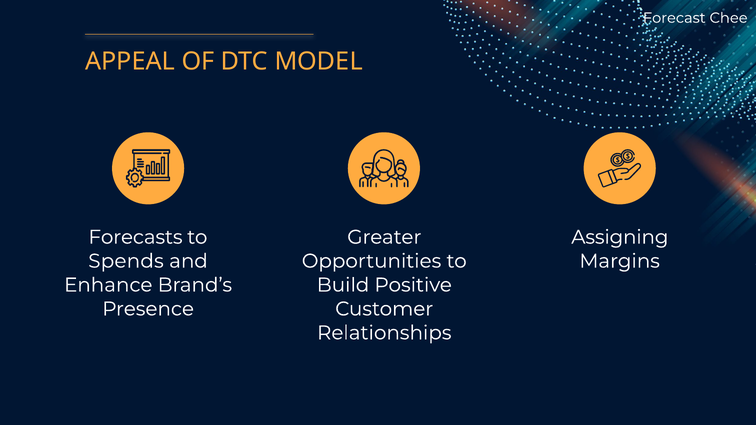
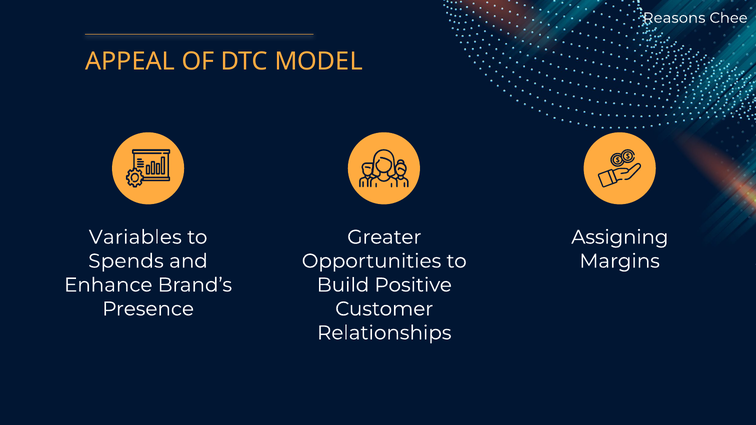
Forecast: Forecast -> Reasons
Forecasts: Forecasts -> Variables
